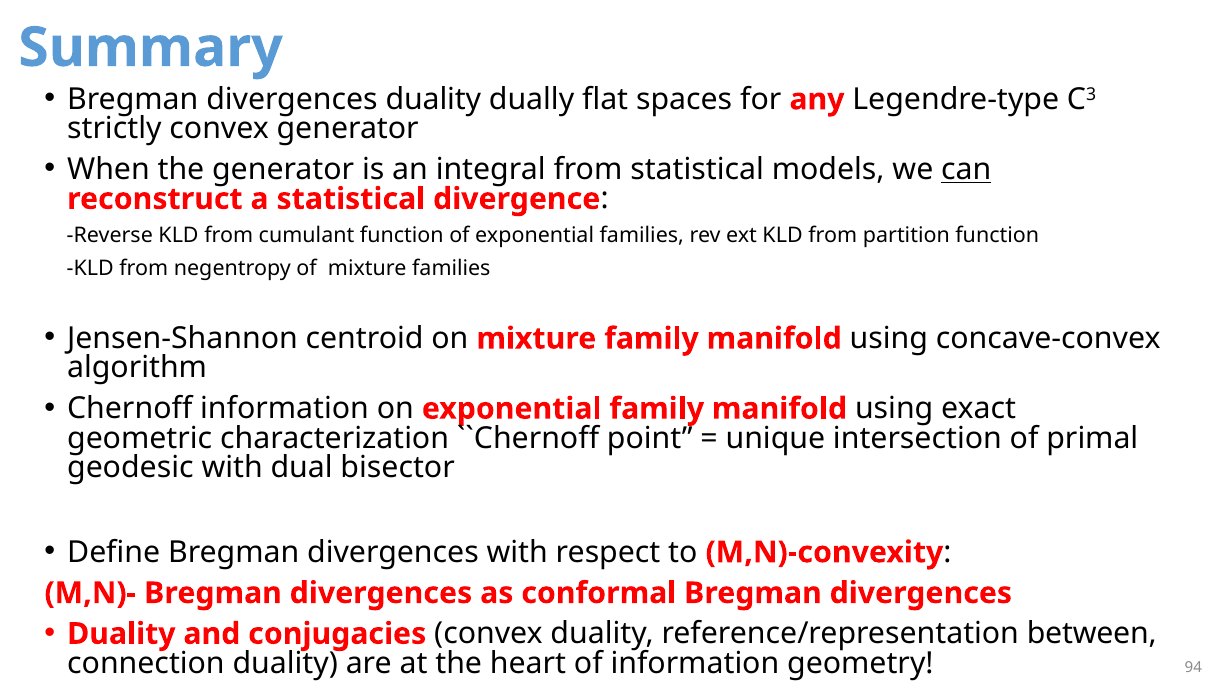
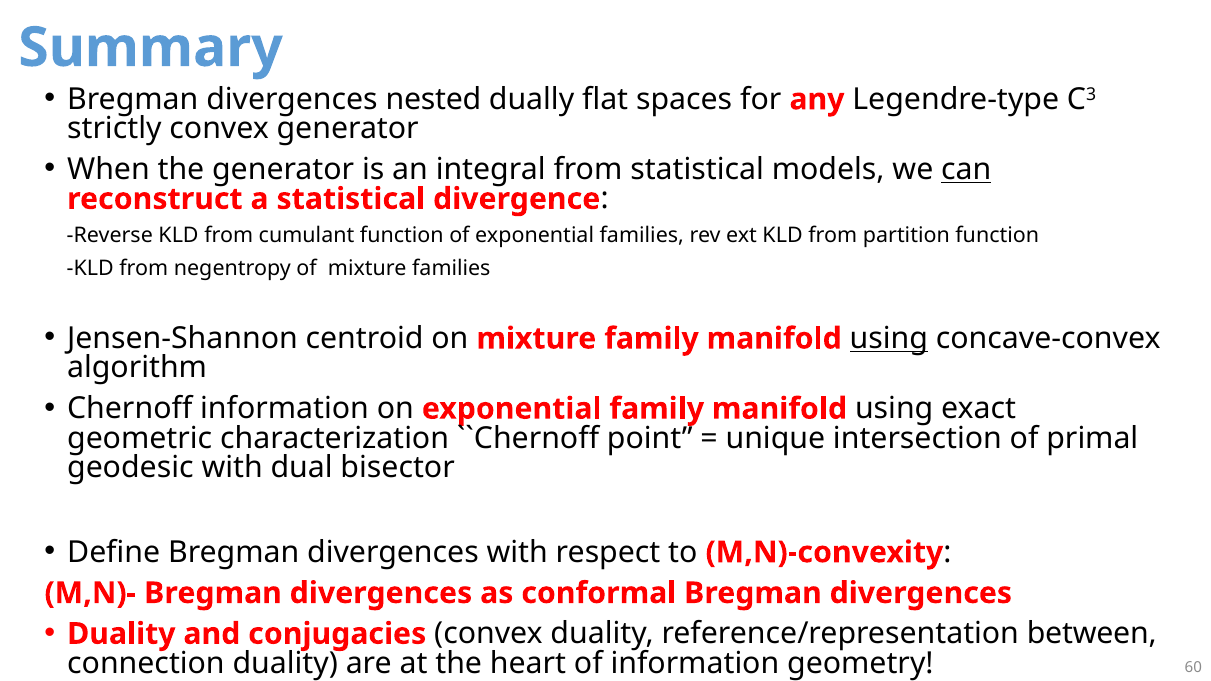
divergences duality: duality -> nested
using at (889, 339) underline: none -> present
94: 94 -> 60
